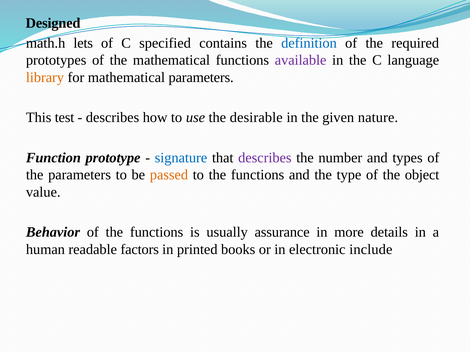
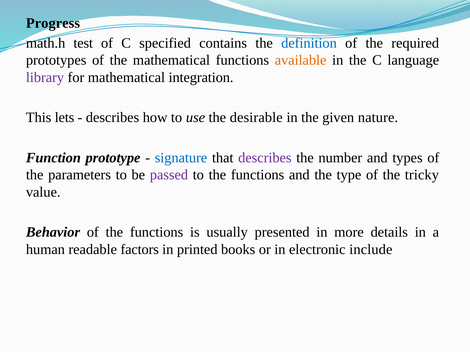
Designed: Designed -> Progress
lets: lets -> test
available colour: purple -> orange
library colour: orange -> purple
mathematical parameters: parameters -> integration
test: test -> lets
passed colour: orange -> purple
object: object -> tricky
assurance: assurance -> presented
